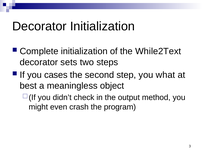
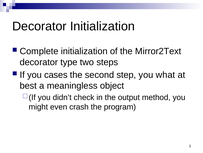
While2Text: While2Text -> Mirror2Text
sets: sets -> type
